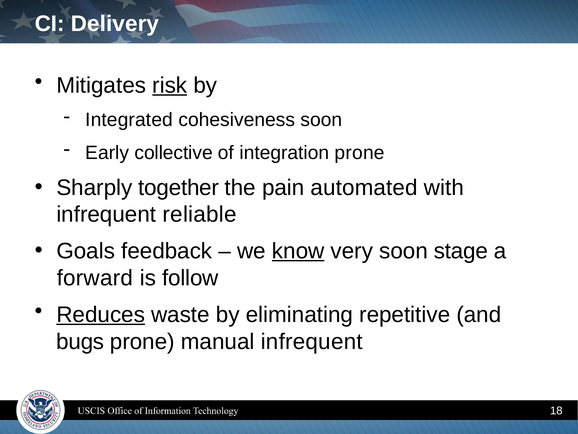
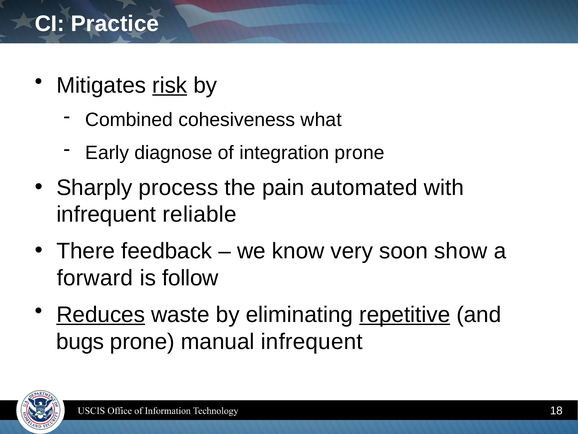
Delivery: Delivery -> Practice
Integrated: Integrated -> Combined
cohesiveness soon: soon -> what
collective: collective -> diagnose
together: together -> process
Goals: Goals -> There
know underline: present -> none
stage: stage -> show
repetitive underline: none -> present
